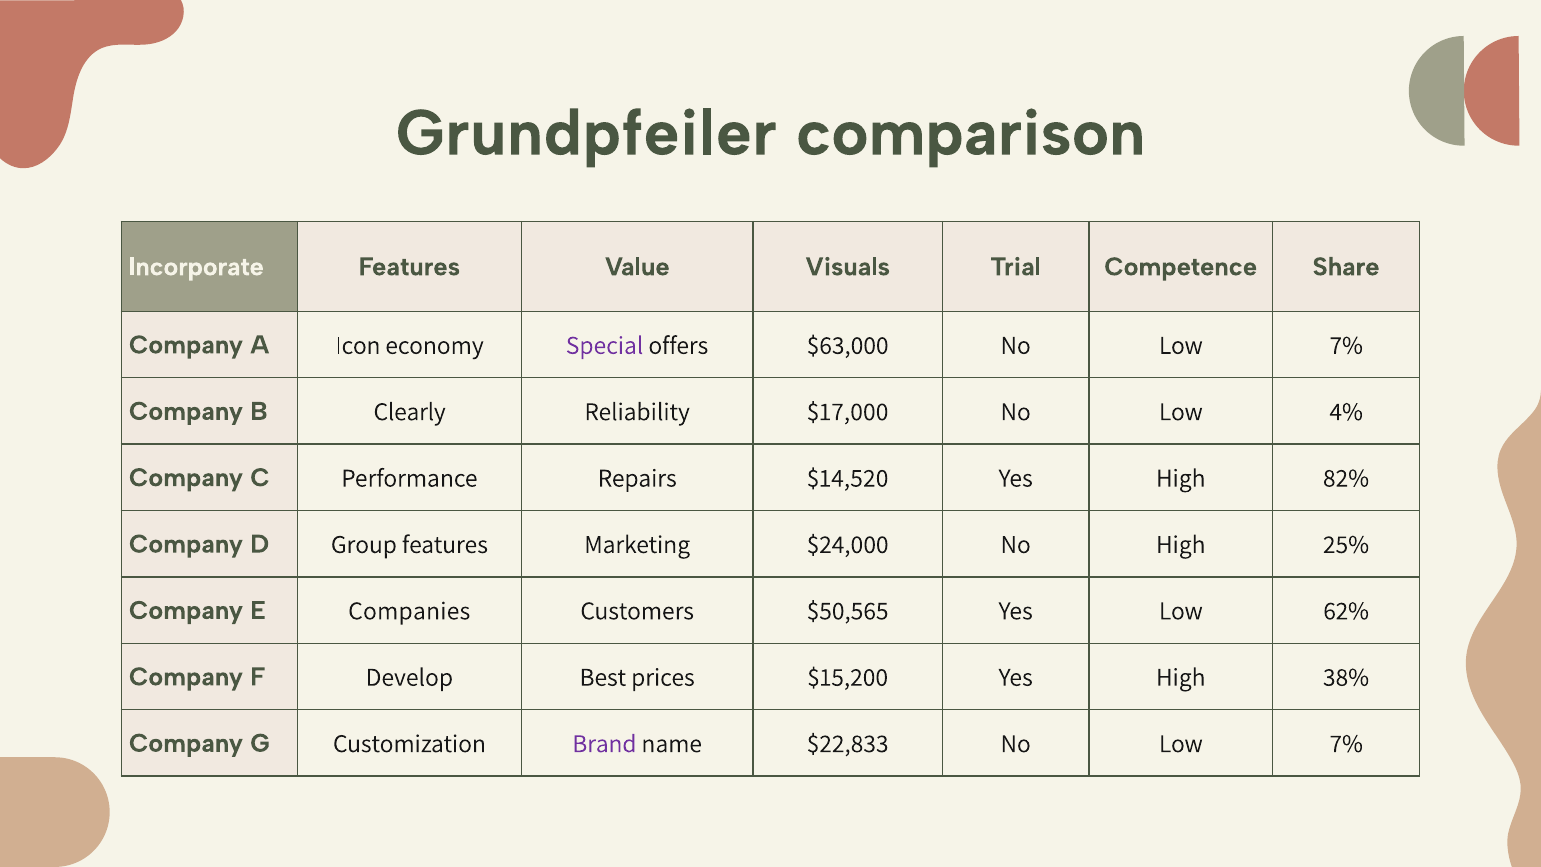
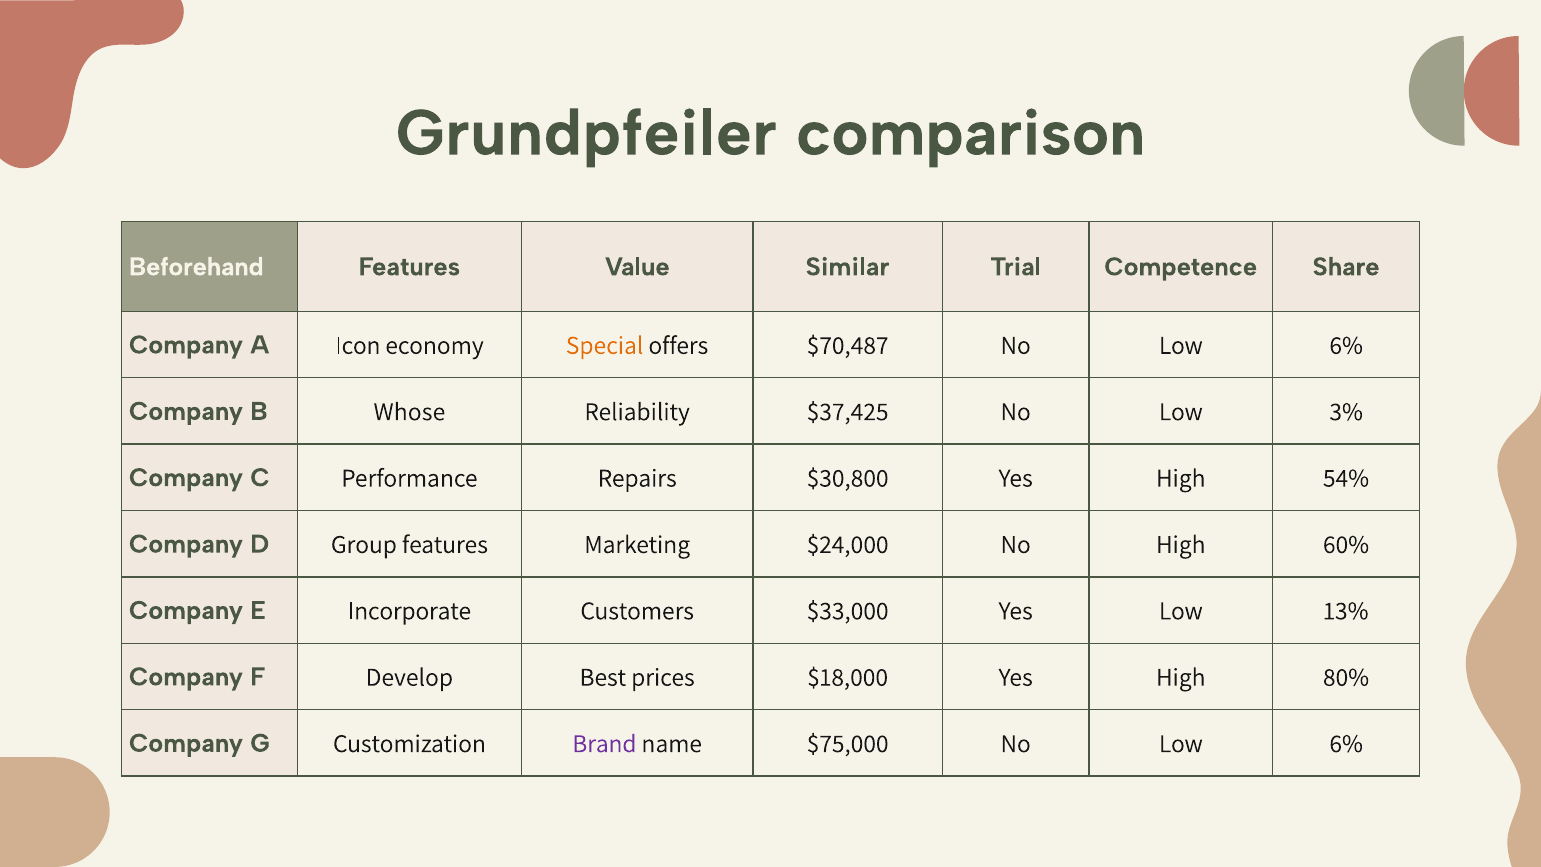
Incorporate: Incorporate -> Beforehand
Visuals: Visuals -> Similar
Special colour: purple -> orange
$63,000: $63,000 -> $70,487
7% at (1346, 345): 7% -> 6%
Clearly: Clearly -> Whose
$17,000: $17,000 -> $37,425
4%: 4% -> 3%
$14,520: $14,520 -> $30,800
82%: 82% -> 54%
25%: 25% -> 60%
Companies: Companies -> Incorporate
$50,565: $50,565 -> $33,000
62%: 62% -> 13%
$15,200: $15,200 -> $18,000
38%: 38% -> 80%
$22,833: $22,833 -> $75,000
7% at (1346, 744): 7% -> 6%
